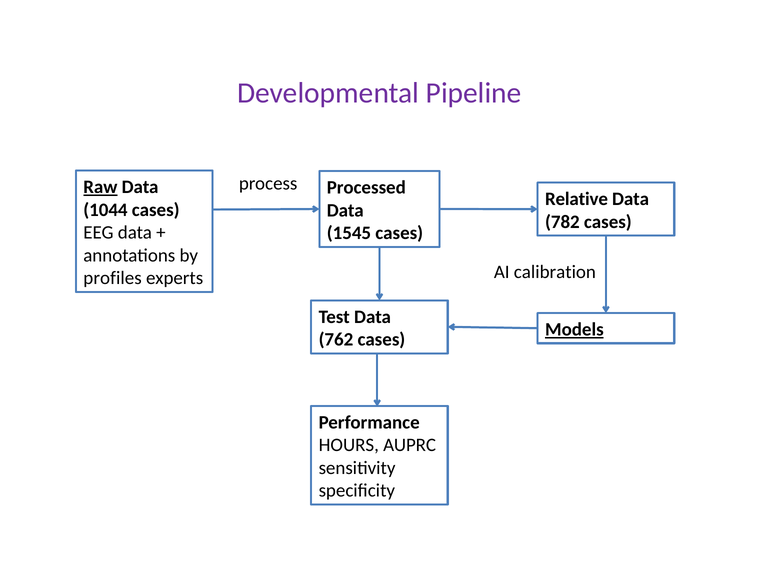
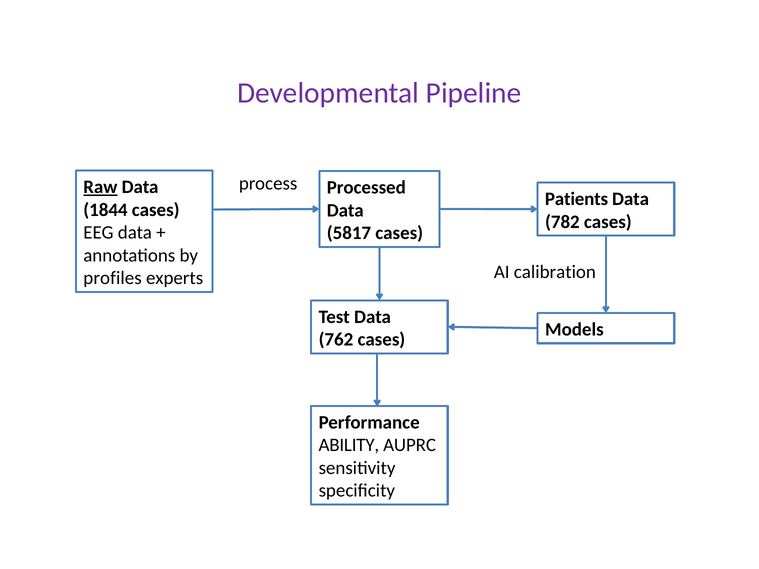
Relative: Relative -> Patients
1044: 1044 -> 1844
1545: 1545 -> 5817
Models underline: present -> none
HOURS: HOURS -> ABILITY
